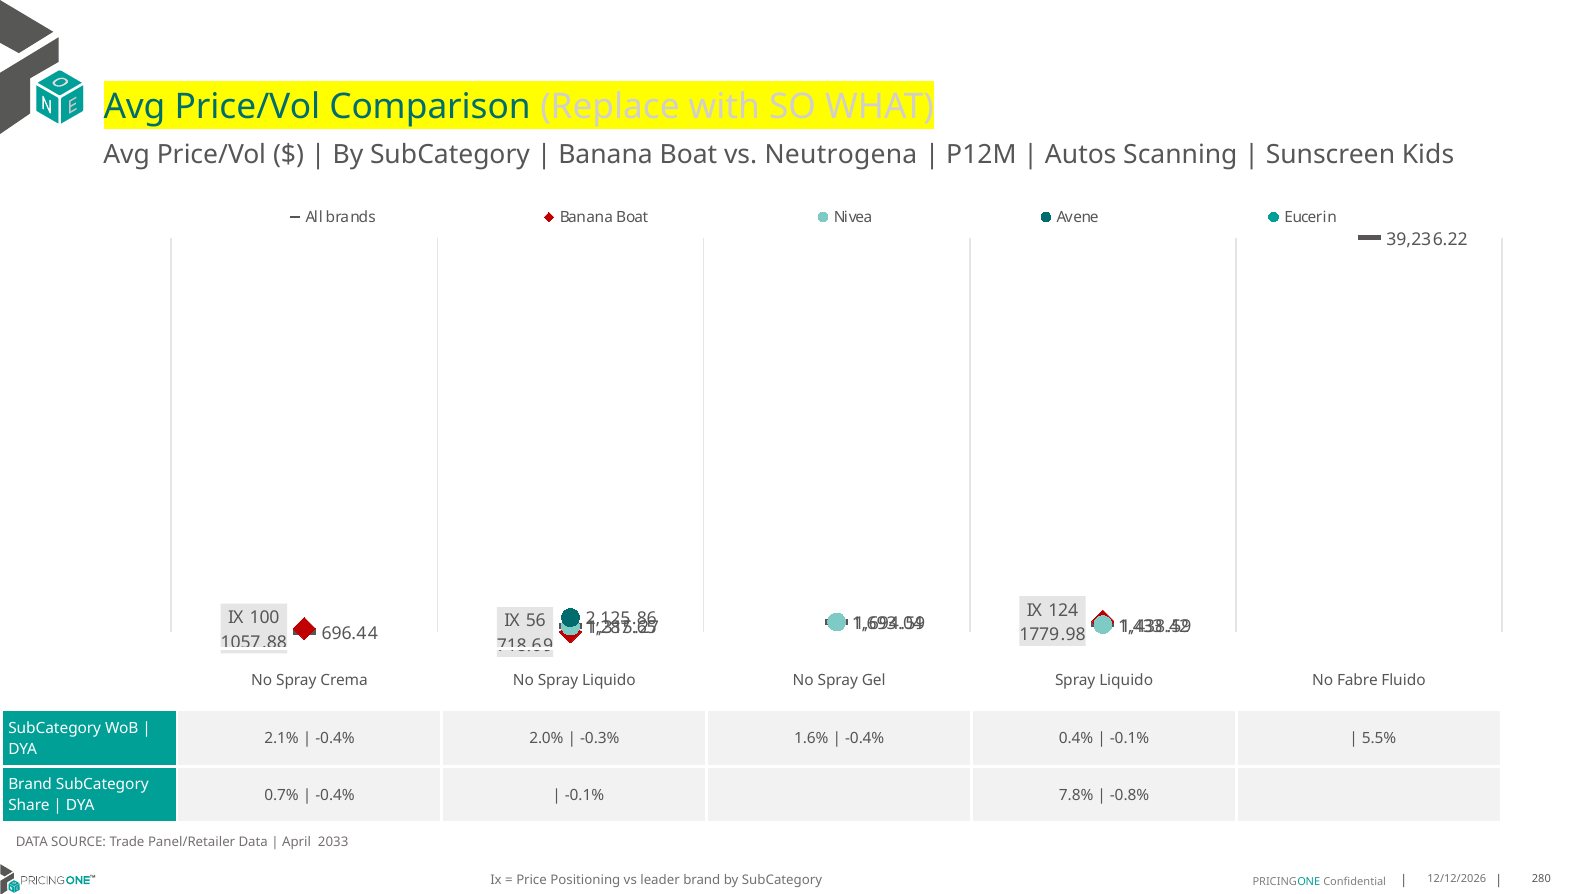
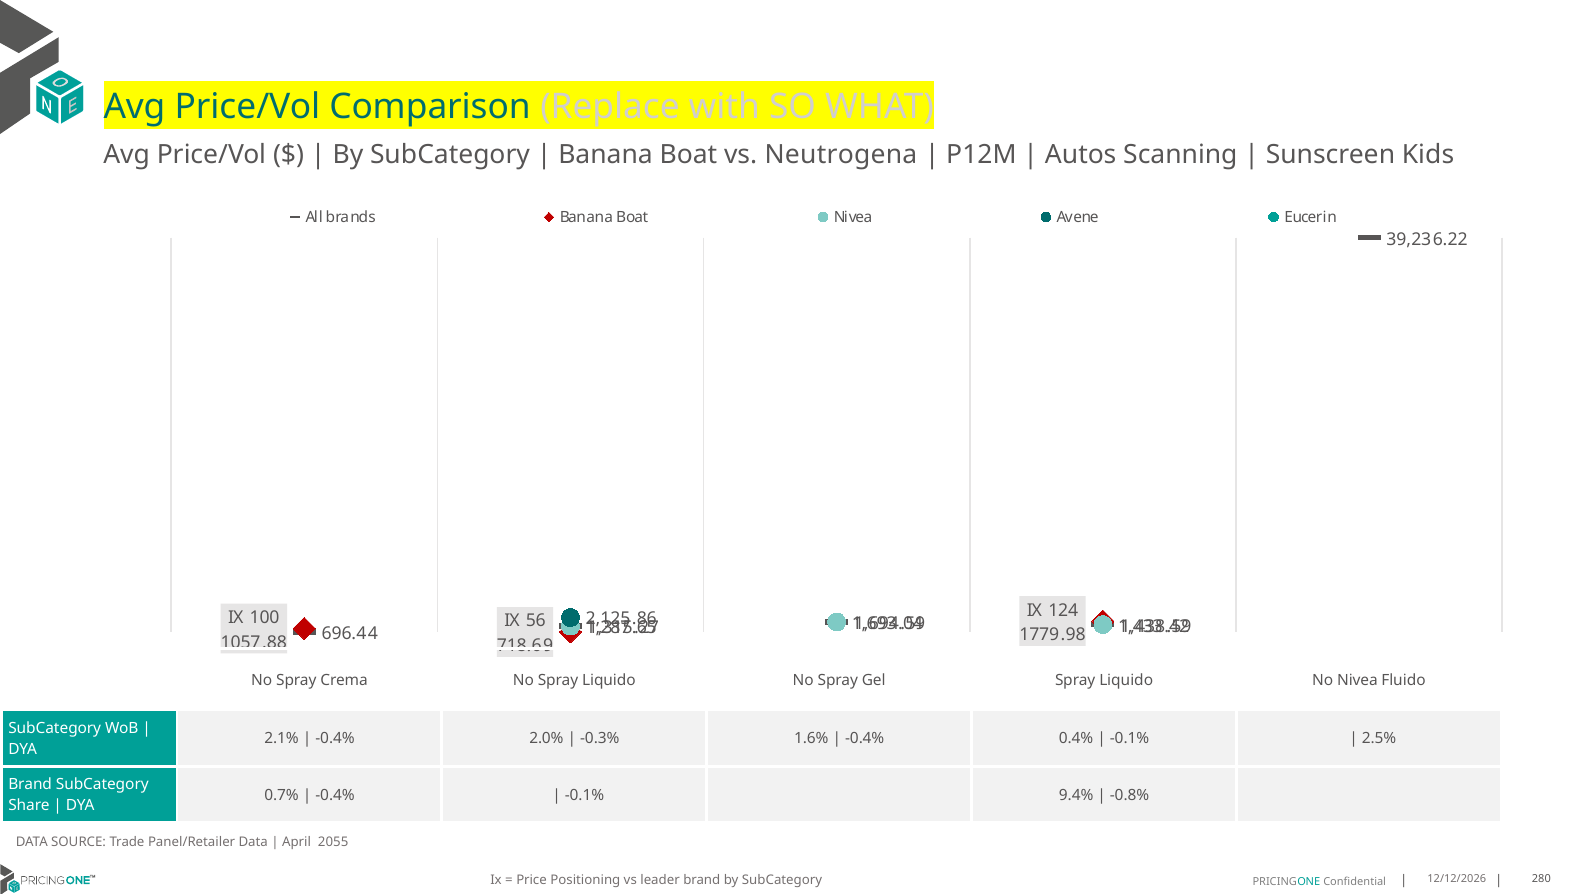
No Fabre: Fabre -> Nivea
5.5%: 5.5% -> 2.5%
7.8%: 7.8% -> 9.4%
2033: 2033 -> 2055
